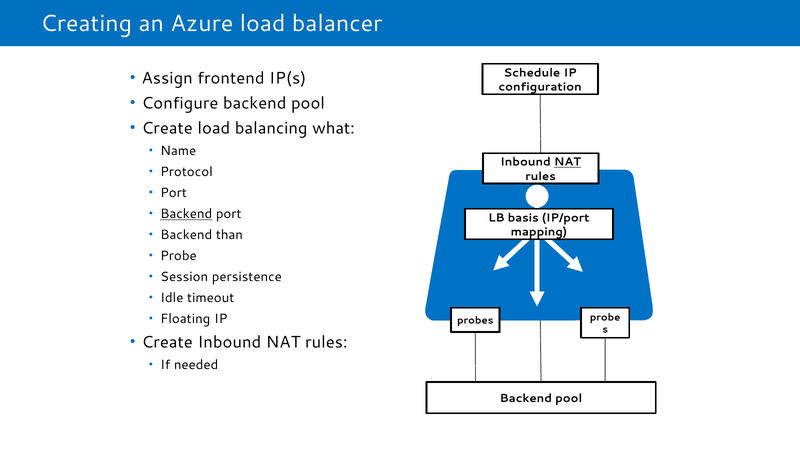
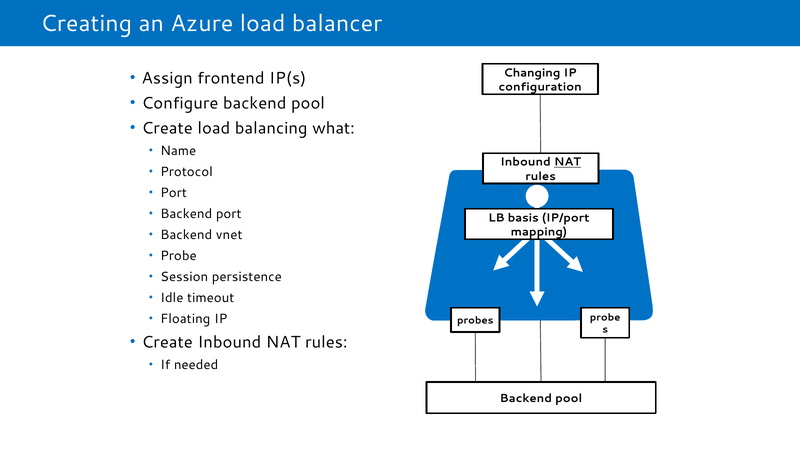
Schedule: Schedule -> Changing
Backend at (186, 214) underline: present -> none
than: than -> vnet
